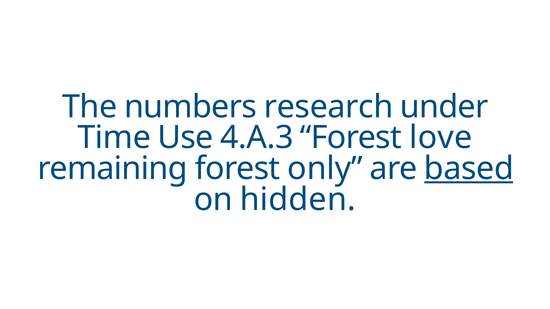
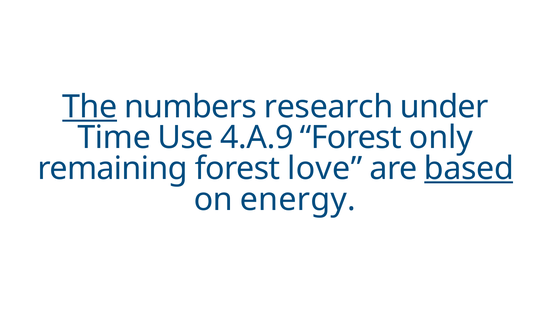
The underline: none -> present
4.A.3: 4.A.3 -> 4.A.9
love: love -> only
only: only -> love
hidden: hidden -> energy
